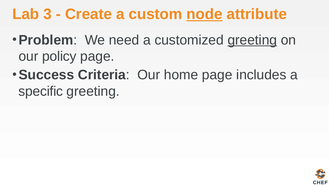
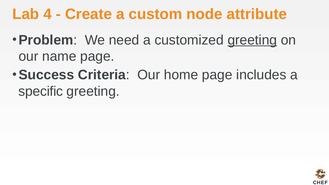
3: 3 -> 4
node underline: present -> none
policy: policy -> name
